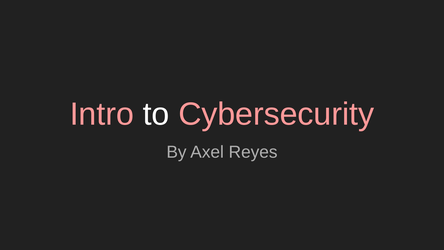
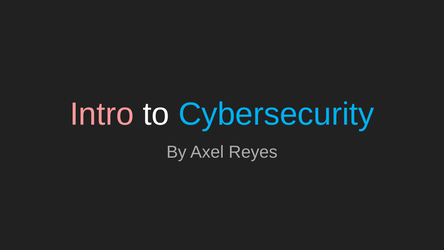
Cybersecurity colour: pink -> light blue
